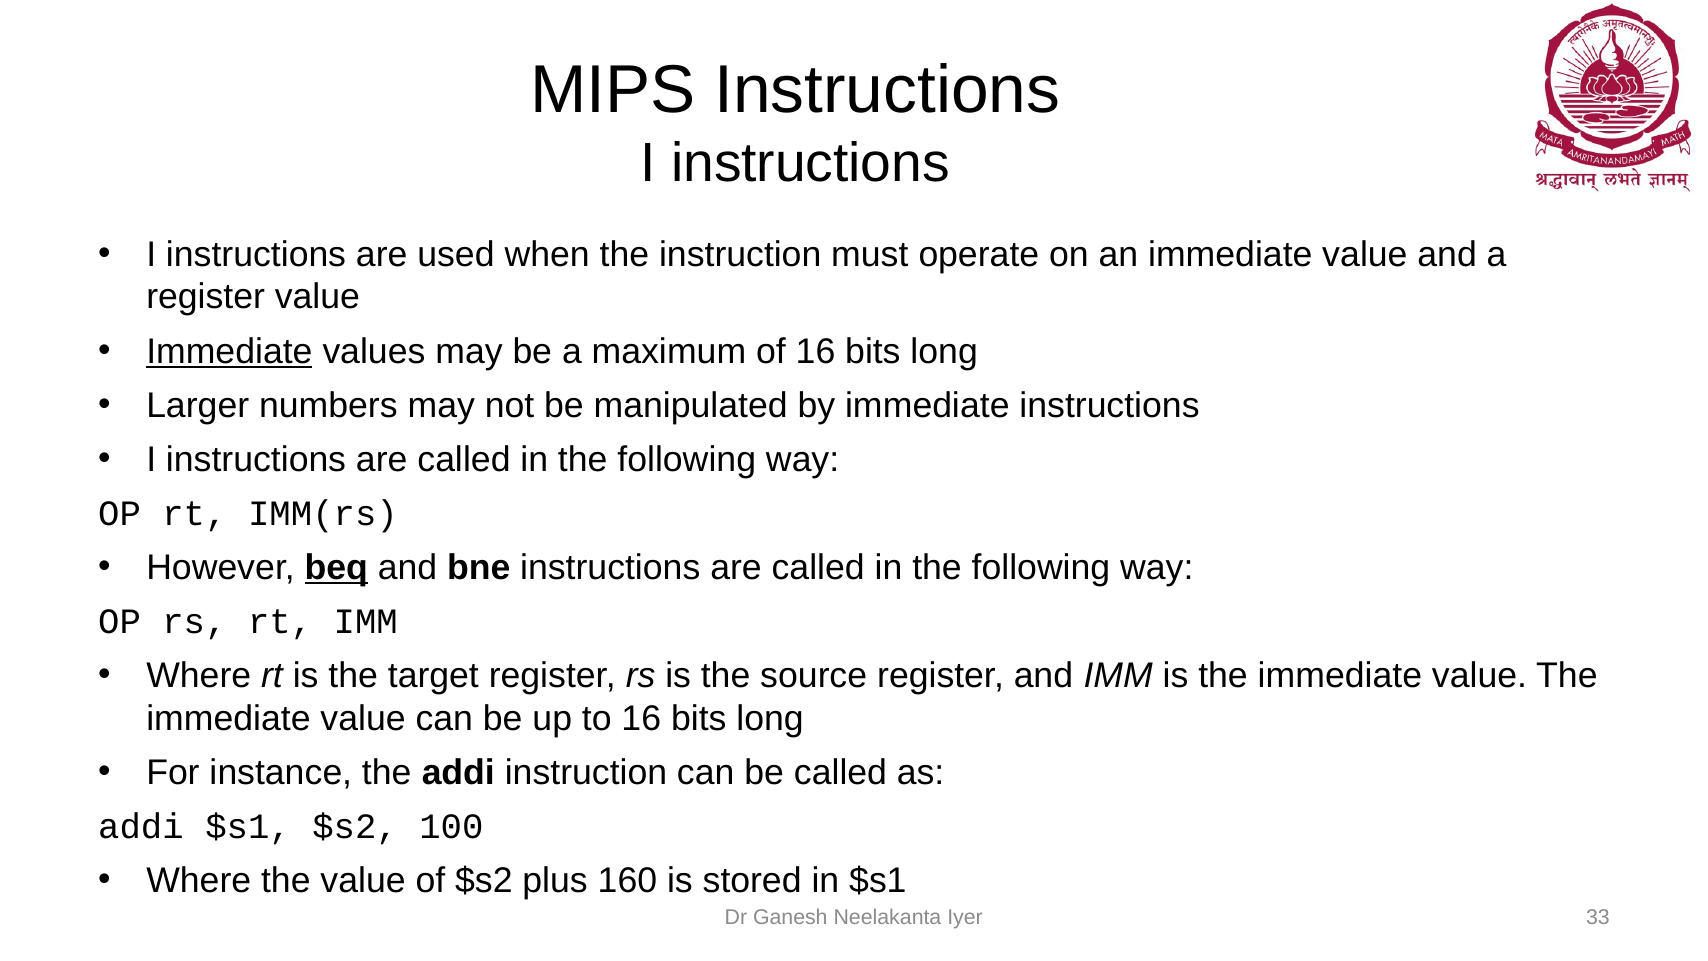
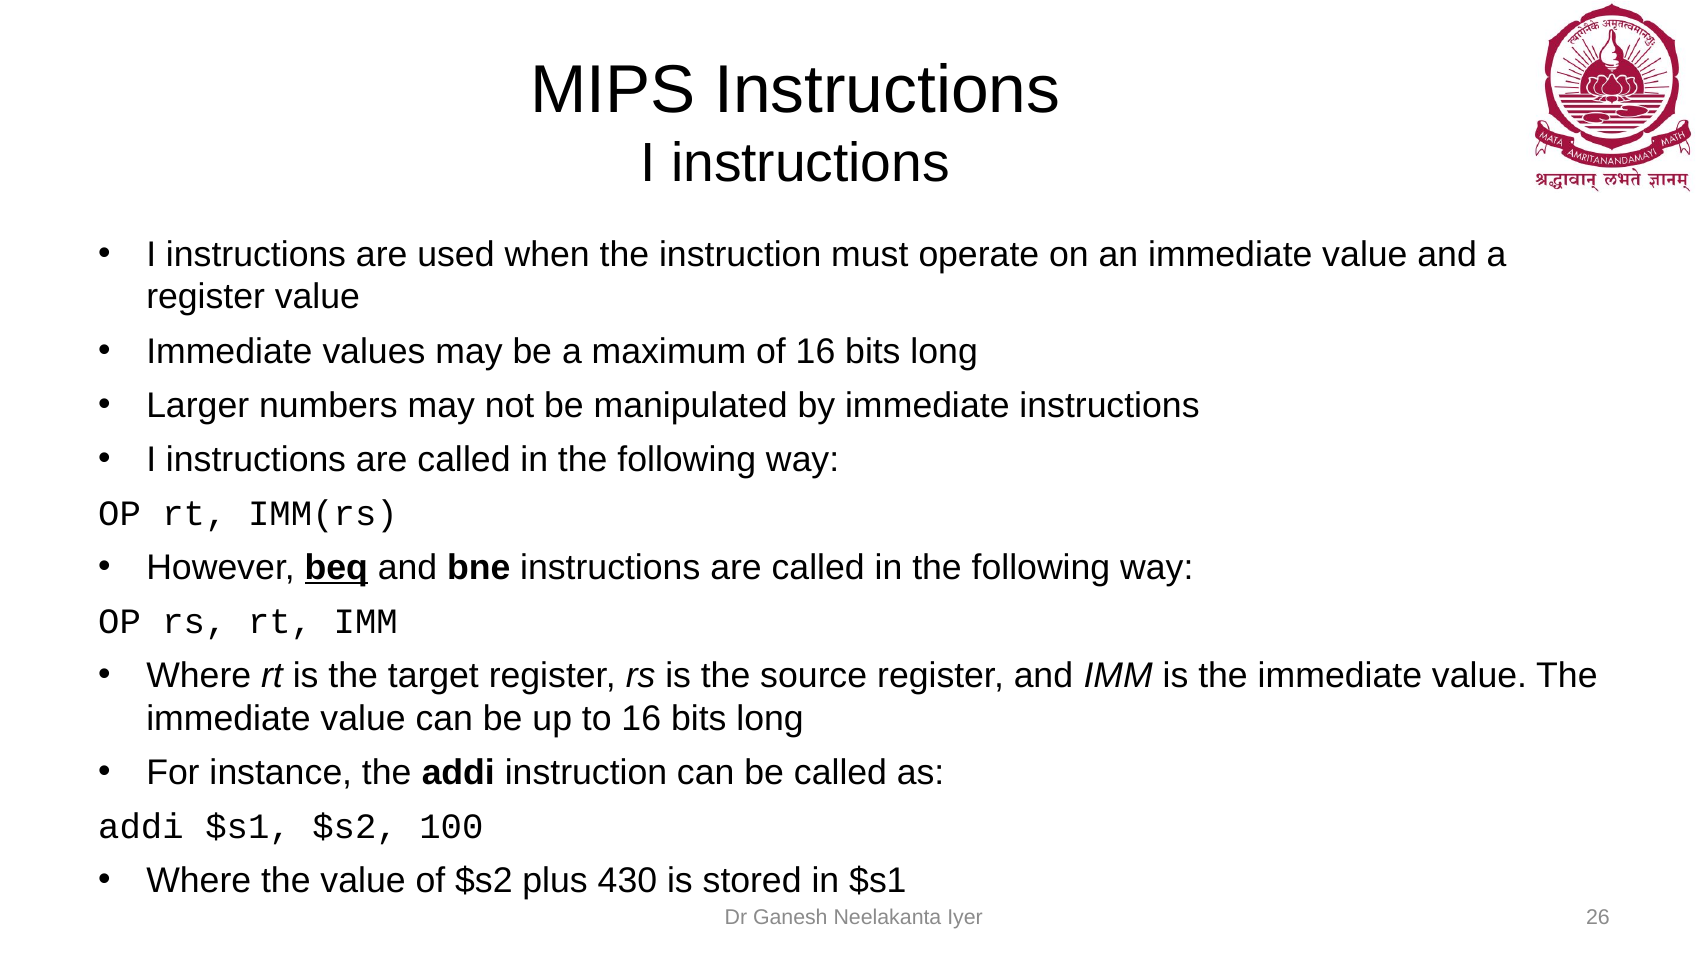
Immediate at (229, 351) underline: present -> none
160: 160 -> 430
33: 33 -> 26
